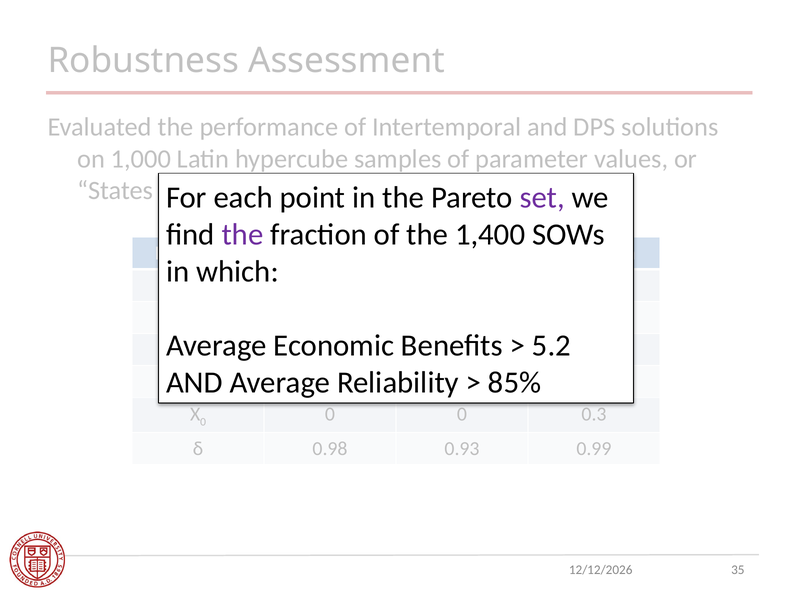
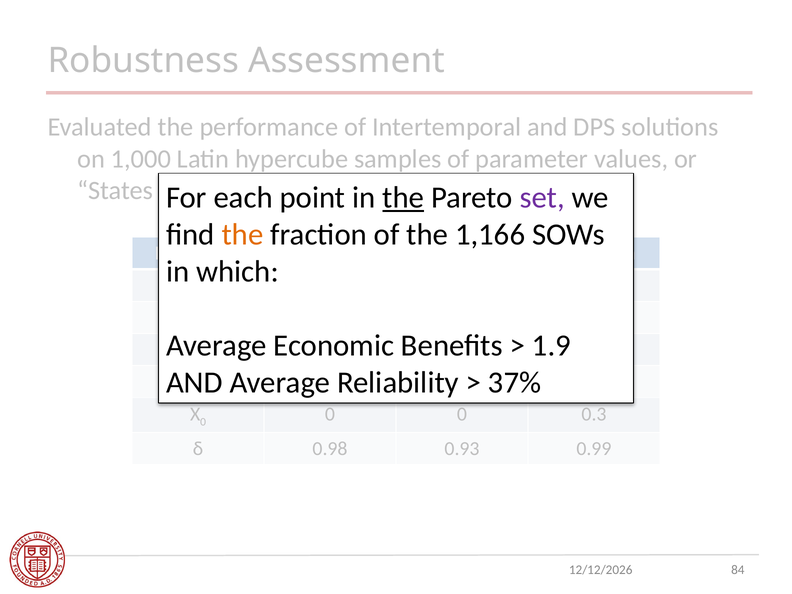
the at (403, 198) underline: none -> present
the at (242, 235) colour: purple -> orange
1,400: 1,400 -> 1,166
5.2: 5.2 -> 1.9
85%: 85% -> 37%
35: 35 -> 84
